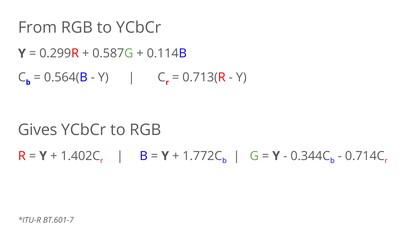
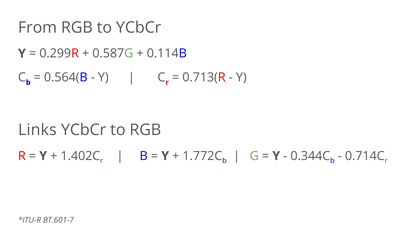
Gives: Gives -> Links
